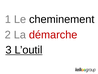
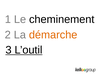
démarche colour: red -> orange
